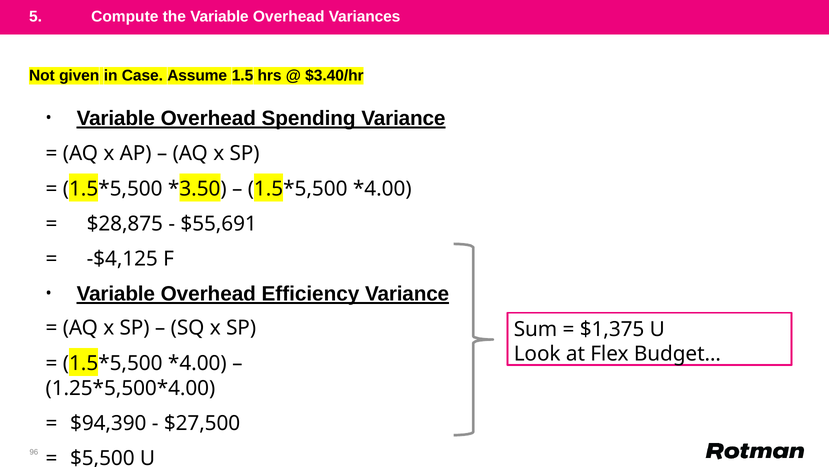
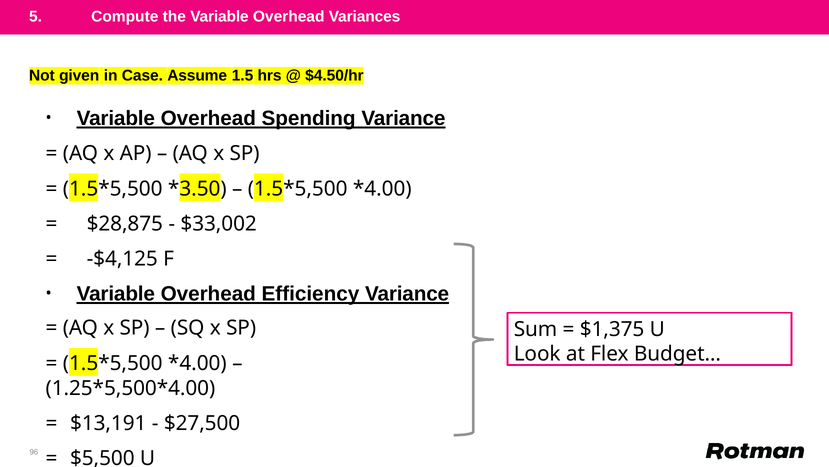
$3.40/hr: $3.40/hr -> $4.50/hr
$55,691: $55,691 -> $33,002
$94,390: $94,390 -> $13,191
